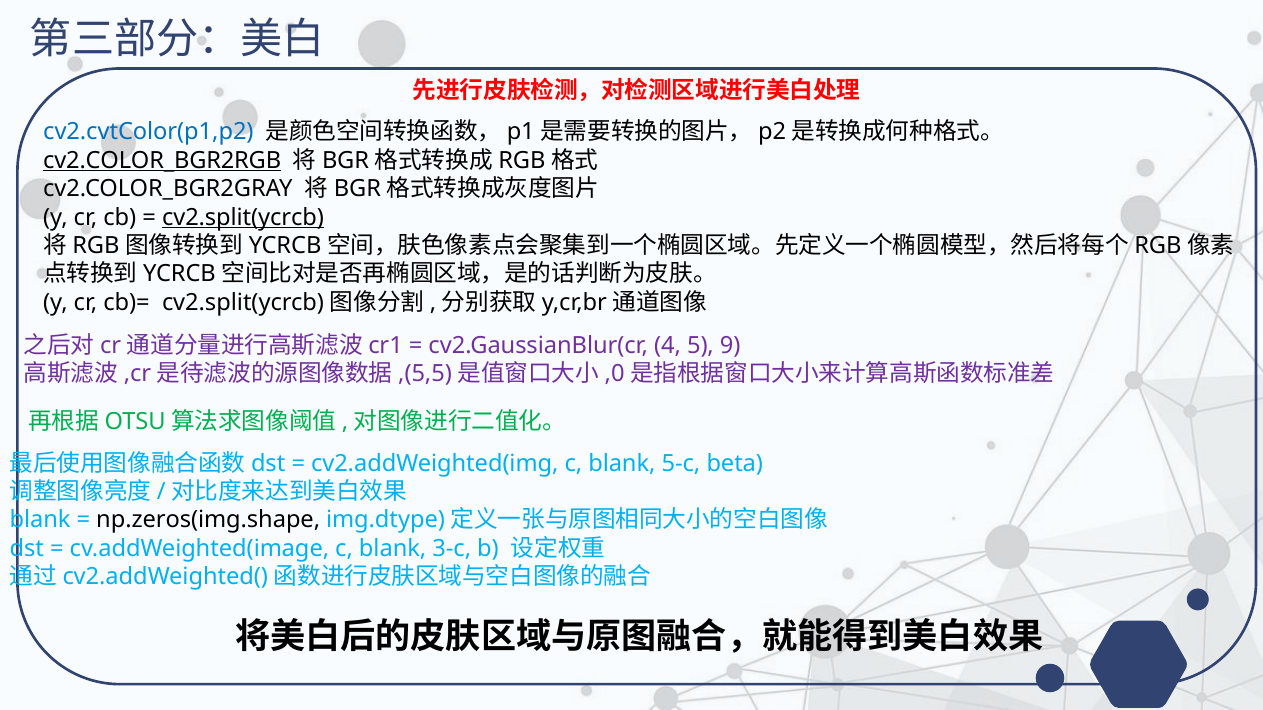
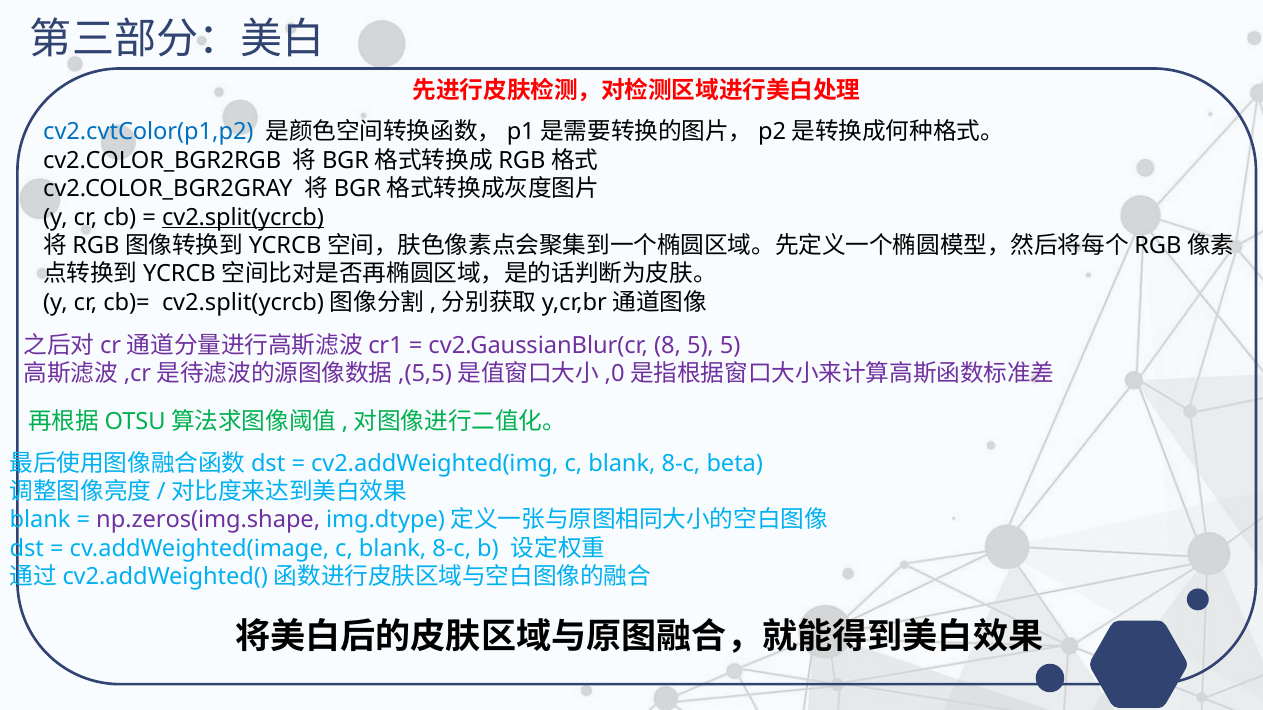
cv2.COLOR_BGR2RGB underline: present -> none
4: 4 -> 8
5 9: 9 -> 5
cv2.addWeighted(img c blank 5-c: 5-c -> 8-c
np.zeros(img.shape colour: black -> purple
cv.addWeighted(image c blank 3-c: 3-c -> 8-c
